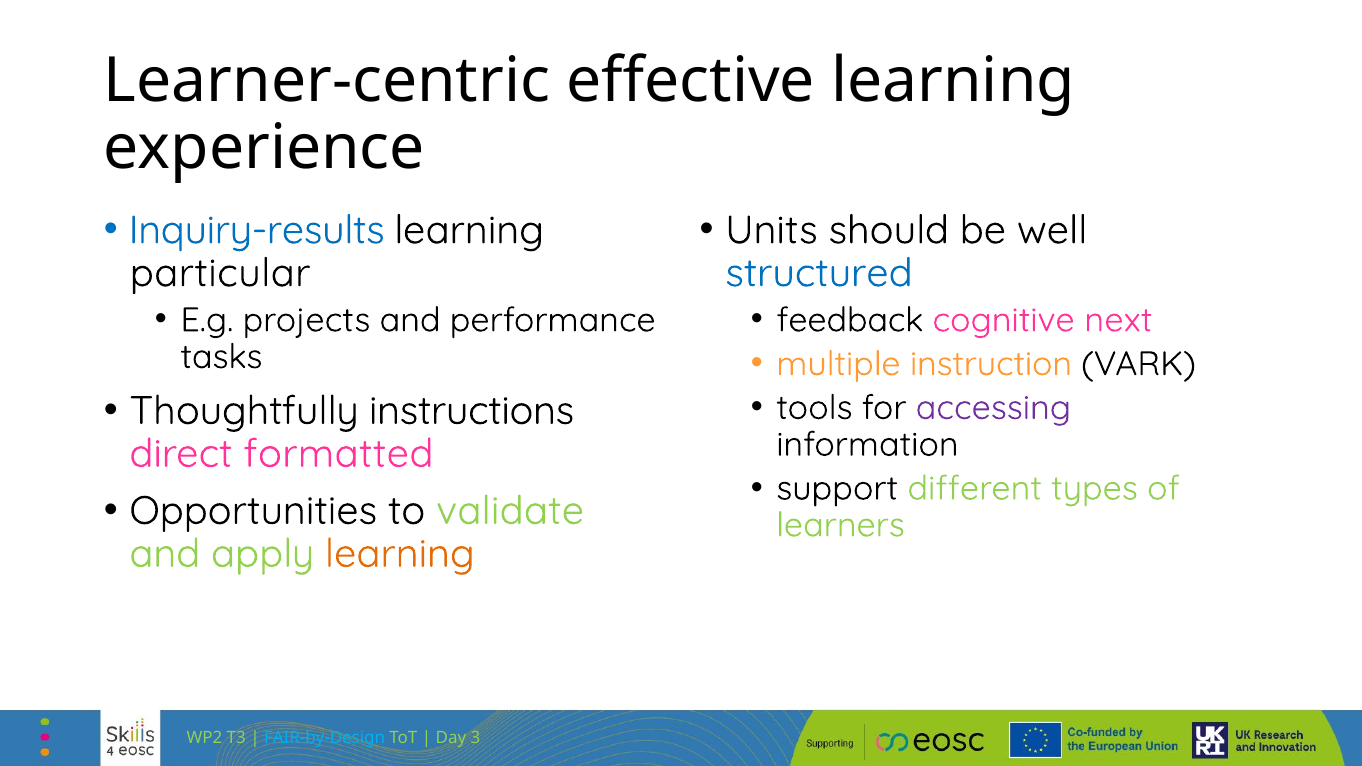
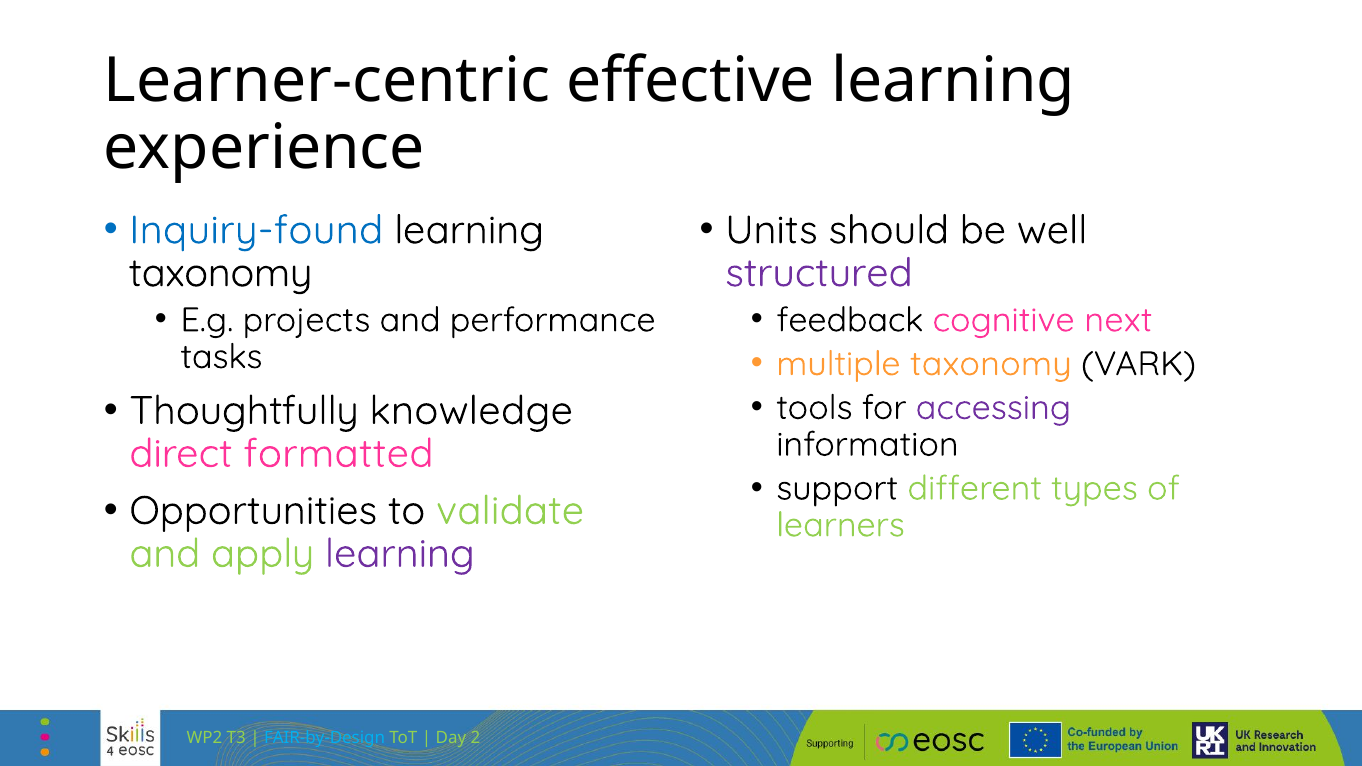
Inquiry-results: Inquiry-results -> Inquiry-found
particular at (220, 273): particular -> taxonomy
structured colour: blue -> purple
multiple instruction: instruction -> taxonomy
instructions: instructions -> knowledge
learning at (400, 554) colour: orange -> purple
3: 3 -> 2
